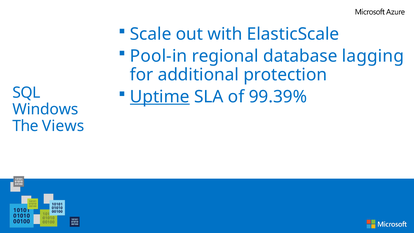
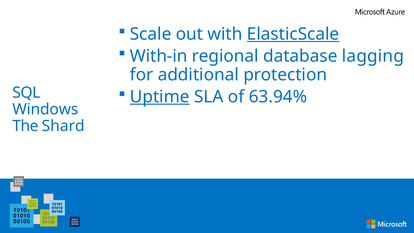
ElasticScale underline: none -> present
Pool-in: Pool-in -> With-in
99.39%: 99.39% -> 63.94%
Views: Views -> Shard
